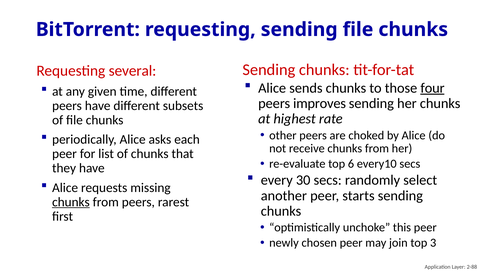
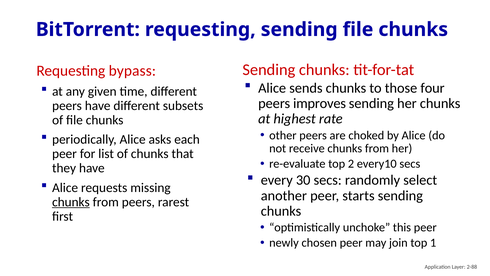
several: several -> bypass
four underline: present -> none
6: 6 -> 2
3: 3 -> 1
